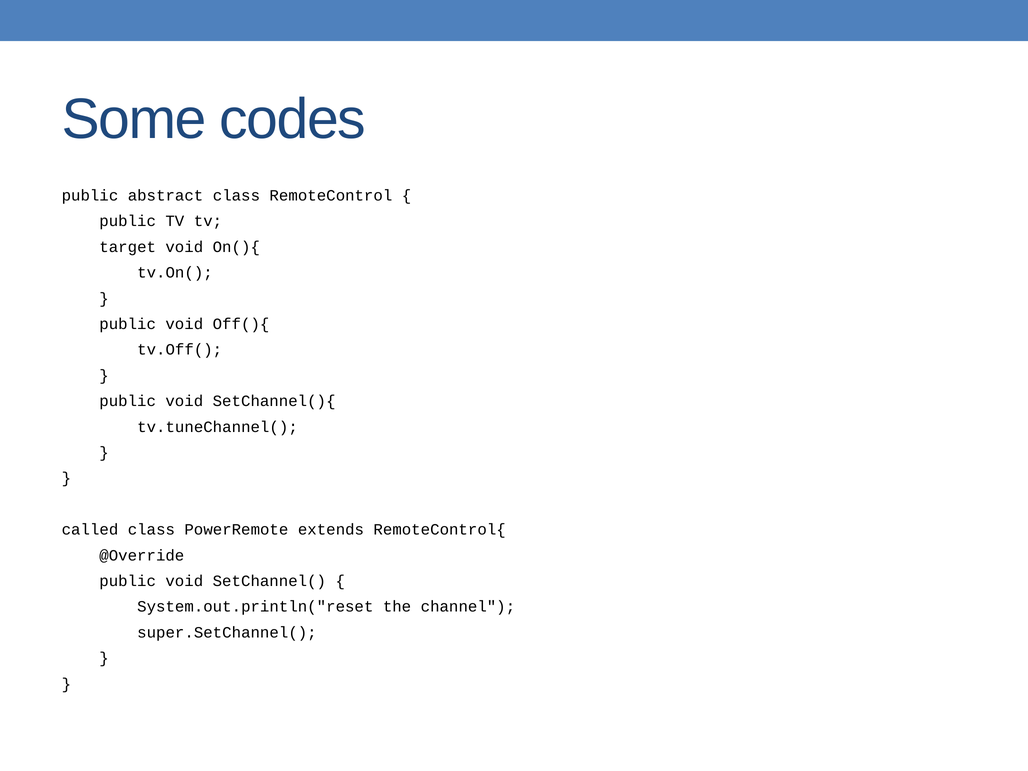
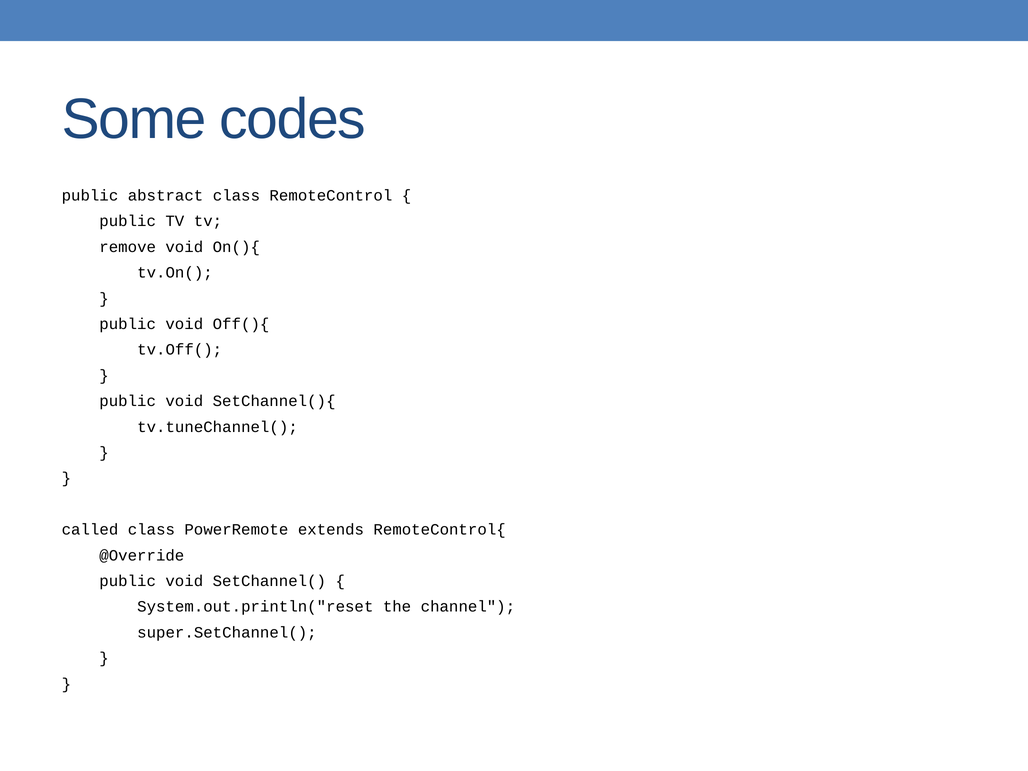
target: target -> remove
